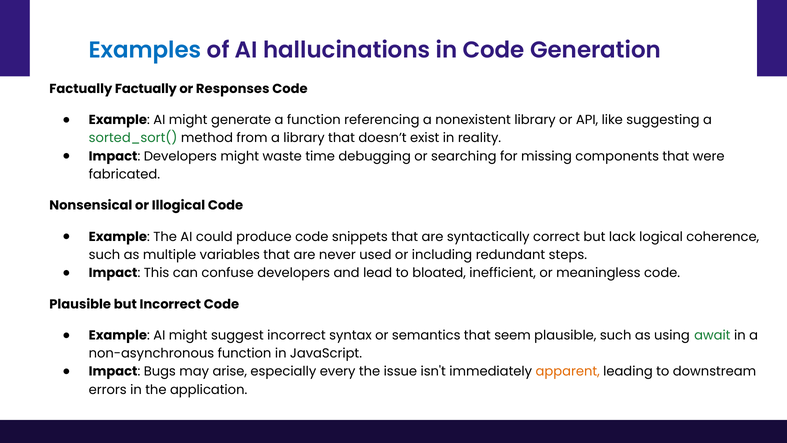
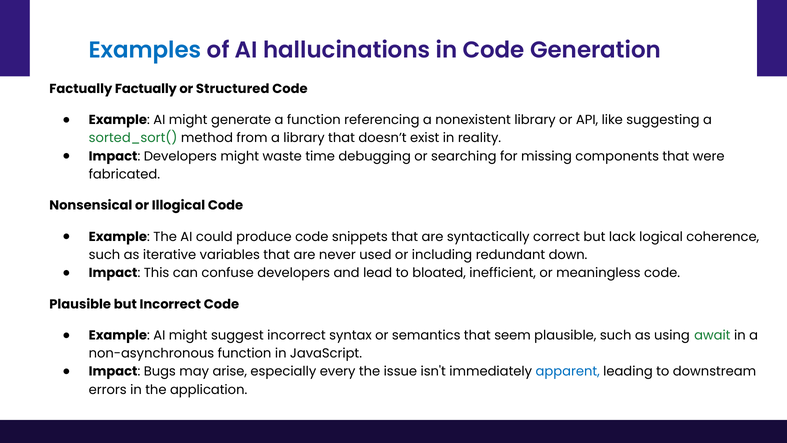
Responses: Responses -> Structured
multiple: multiple -> iterative
steps: steps -> down
apparent colour: orange -> blue
